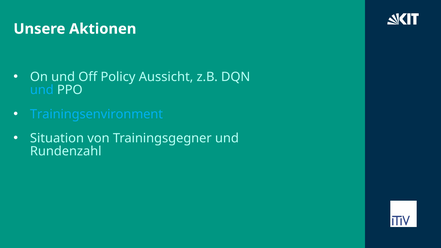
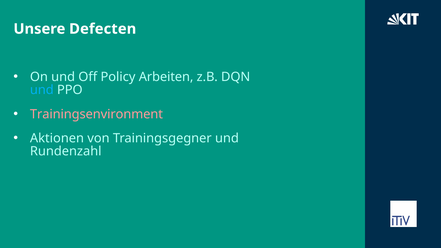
Aktionen: Aktionen -> Defecten
Aussicht: Aussicht -> Arbeiten
Trainingsenvironment colour: light blue -> pink
Situation: Situation -> Aktionen
